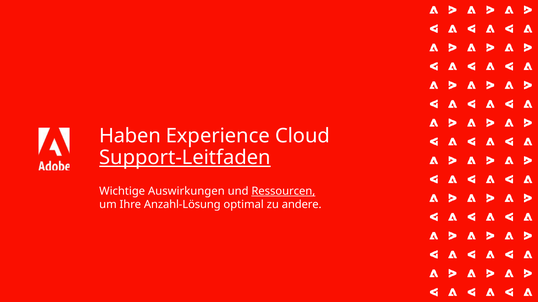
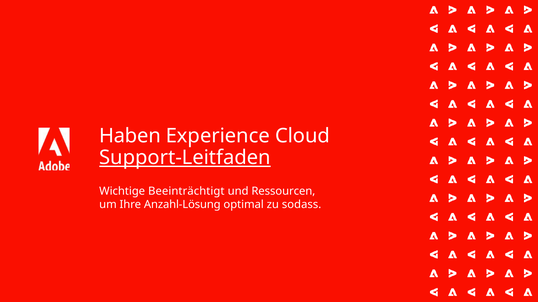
Auswirkungen: Auswirkungen -> Beeinträchtigt
Ressourcen underline: present -> none
andere: andere -> sodass
